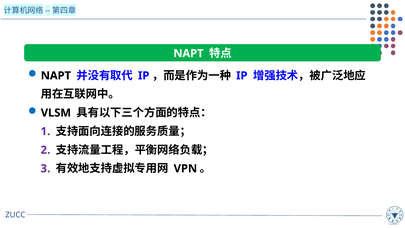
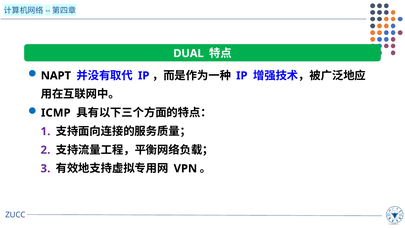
NAPT at (188, 53): NAPT -> DUAL
VLSM: VLSM -> ICMP
